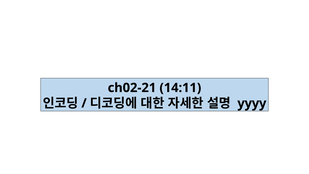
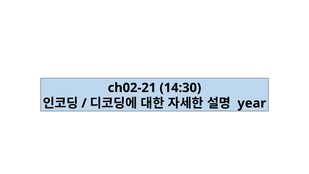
14:11: 14:11 -> 14:30
yyyy: yyyy -> year
